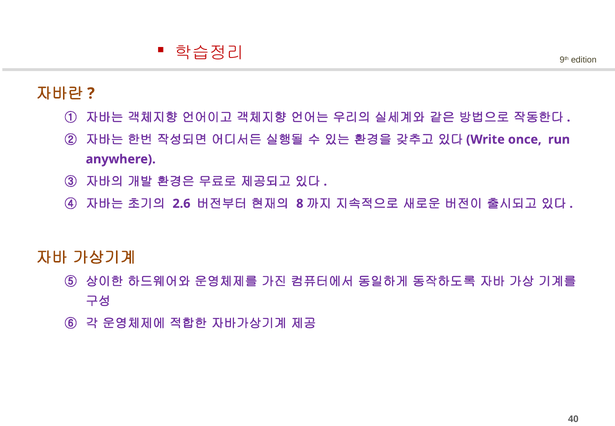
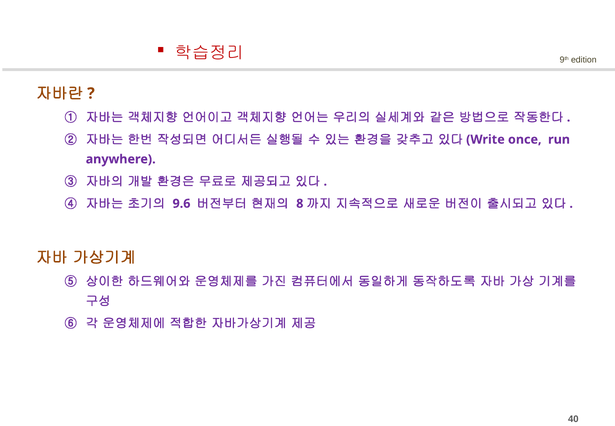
2.6: 2.6 -> 9.6
